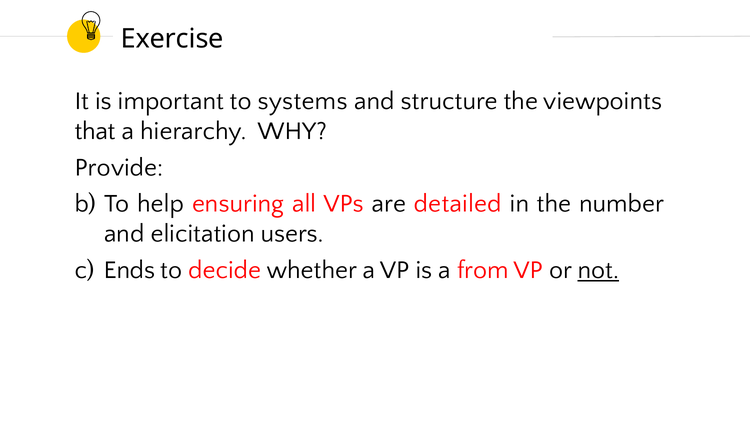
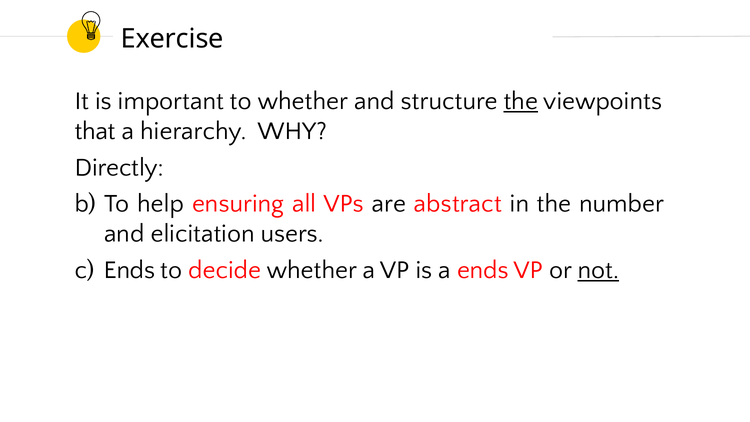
to systems: systems -> whether
the at (521, 101) underline: none -> present
Provide: Provide -> Directly
detailed: detailed -> abstract
a from: from -> ends
